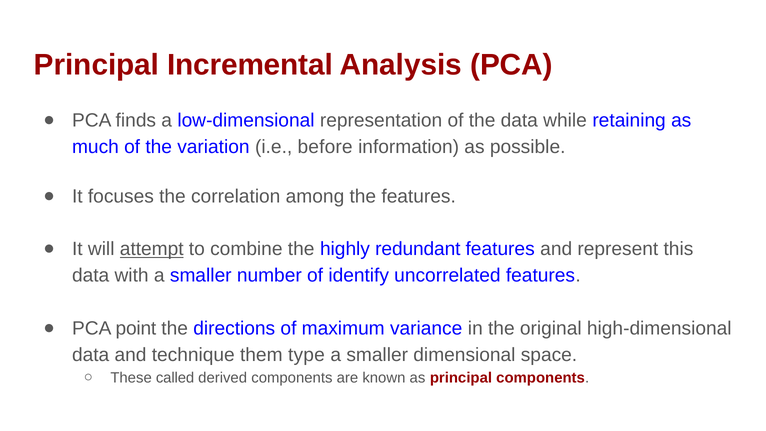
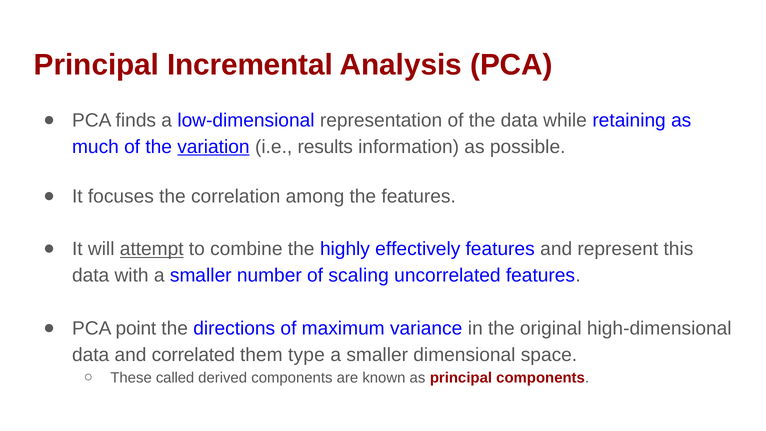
variation underline: none -> present
before: before -> results
redundant: redundant -> effectively
identify: identify -> scaling
technique: technique -> correlated
